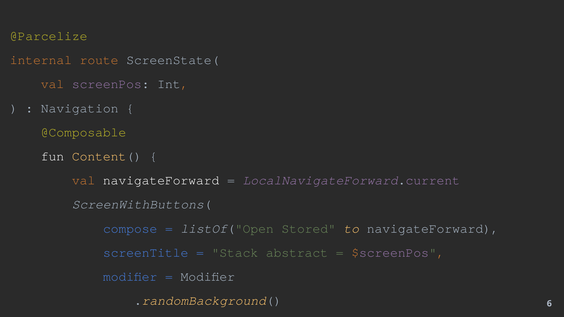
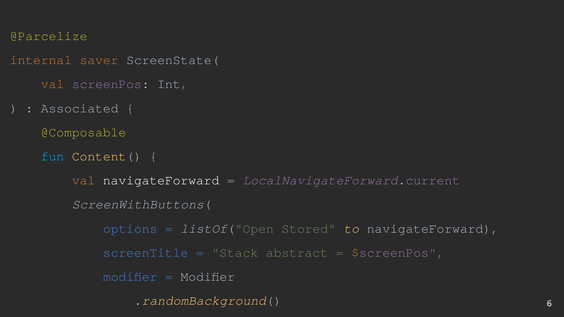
route: route -> saver
Navigation: Navigation -> Associated
fun colour: white -> light blue
compose: compose -> options
